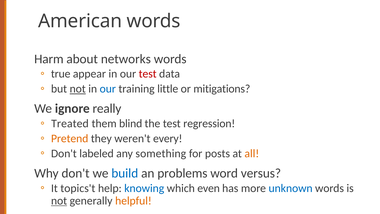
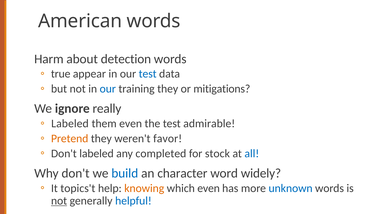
networks: networks -> detection
test at (148, 74) colour: red -> blue
not at (78, 89) underline: present -> none
training little: little -> they
Treated at (70, 123): Treated -> Labeled
them blind: blind -> even
regression: regression -> admirable
every: every -> favor
something: something -> completed
posts: posts -> stock
all colour: orange -> blue
problems: problems -> character
versus: versus -> widely
knowing colour: blue -> orange
helpful colour: orange -> blue
